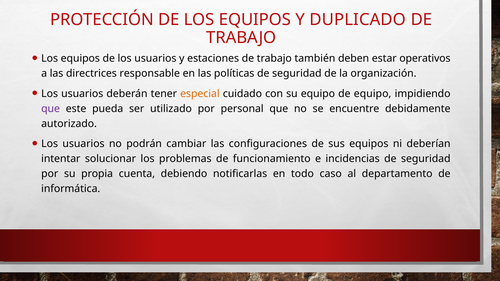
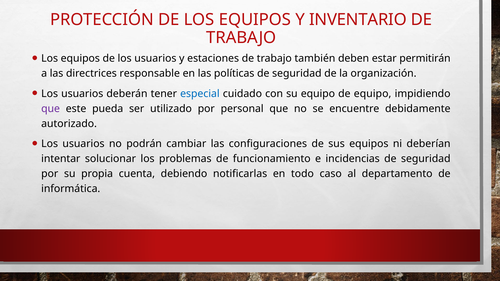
DUPLICADO: DUPLICADO -> INVENTARIO
operativos: operativos -> permitirán
especial colour: orange -> blue
